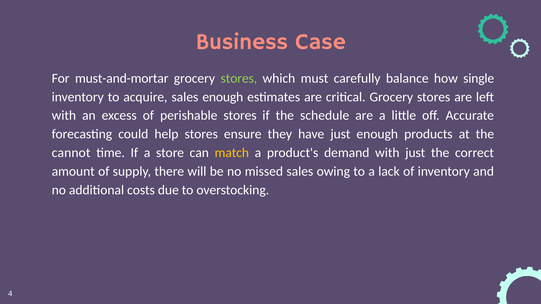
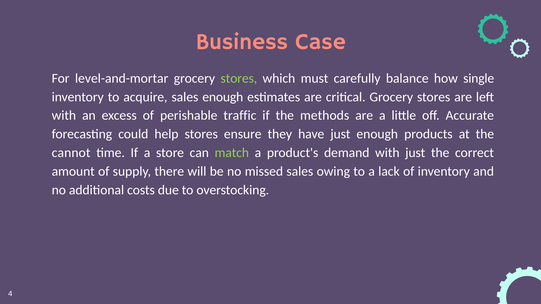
must-and-mortar: must-and-mortar -> level-and-mortar
perishable stores: stores -> traffic
schedule: schedule -> methods
match colour: yellow -> light green
